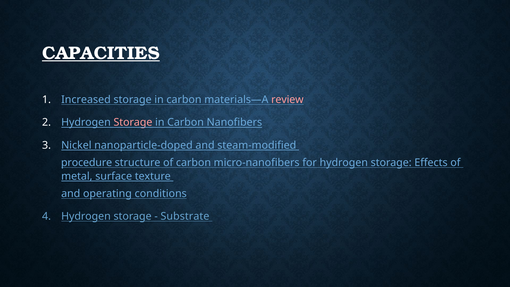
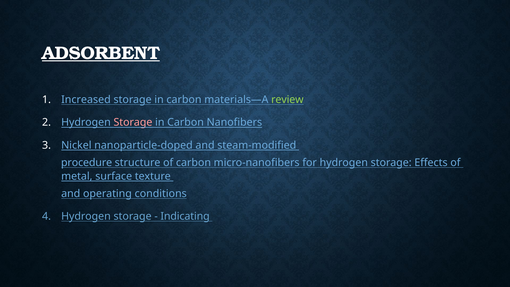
CAPACITIES: CAPACITIES -> ADSORBENT
review colour: pink -> light green
Substrate: Substrate -> Indicating
